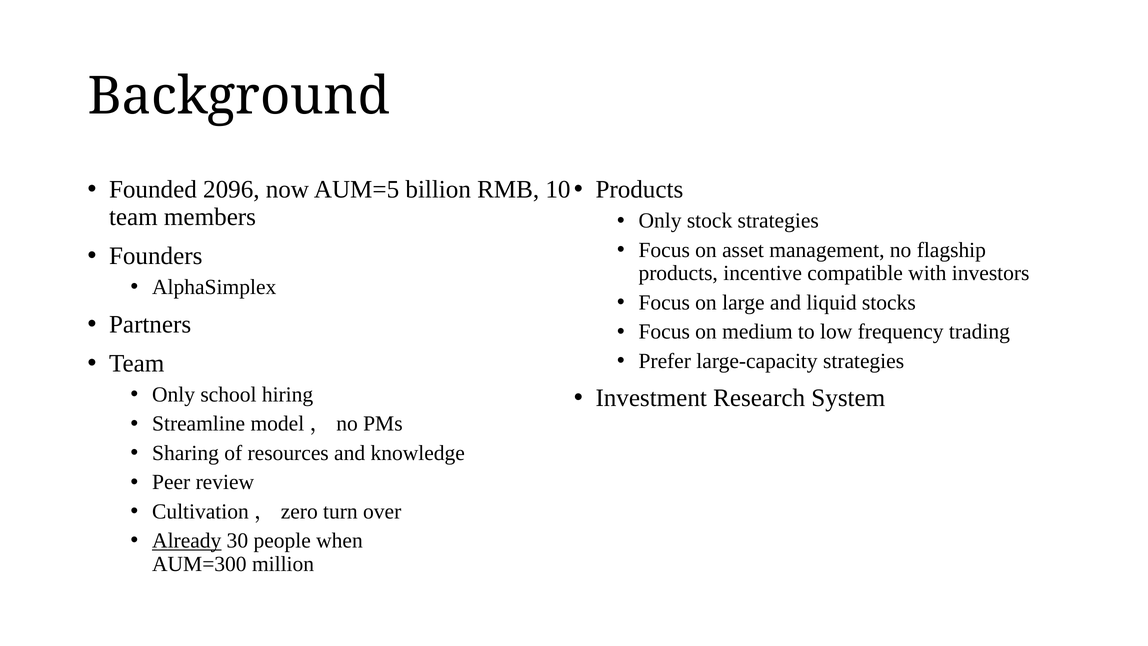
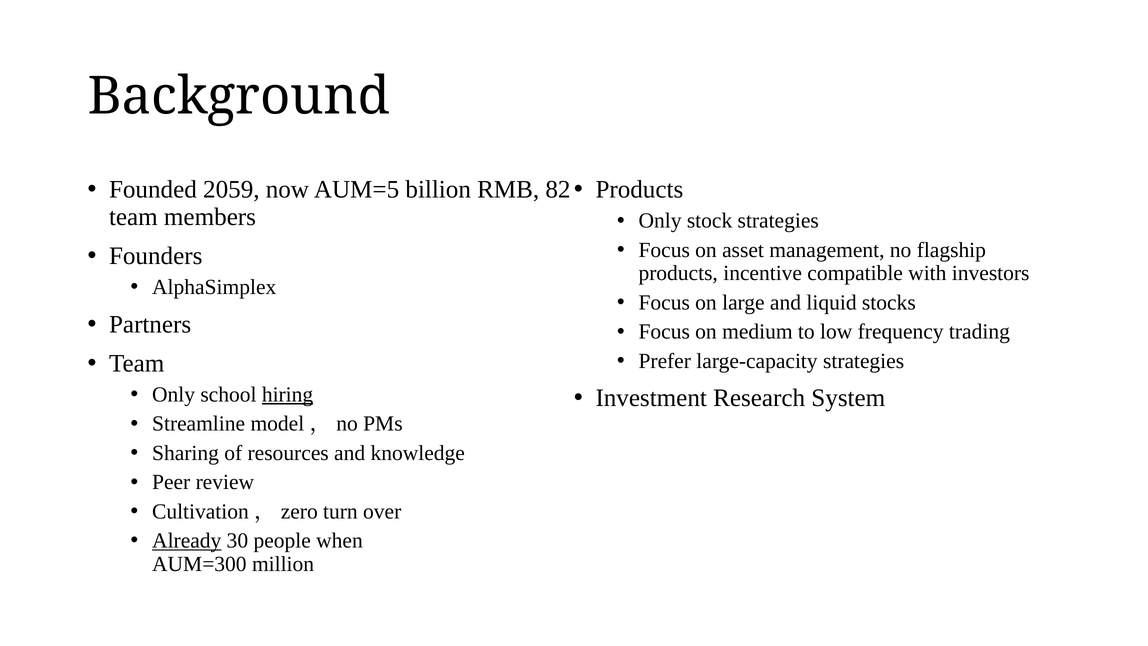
2096: 2096 -> 2059
10: 10 -> 82
hiring underline: none -> present
